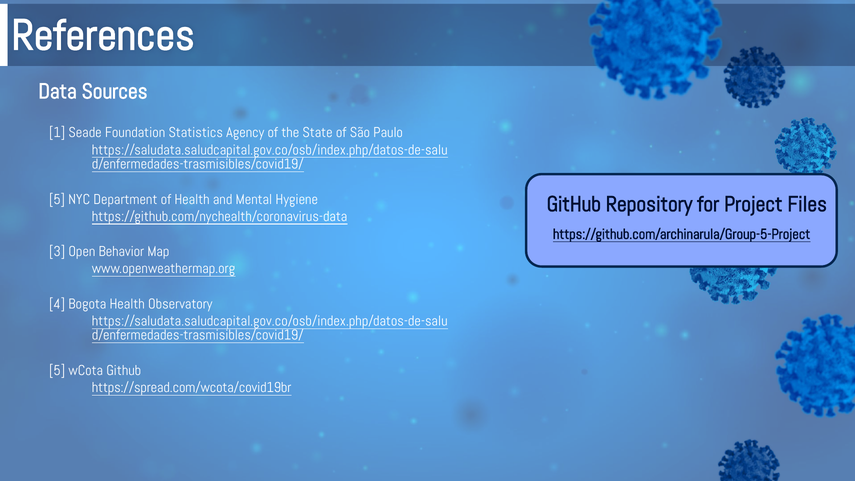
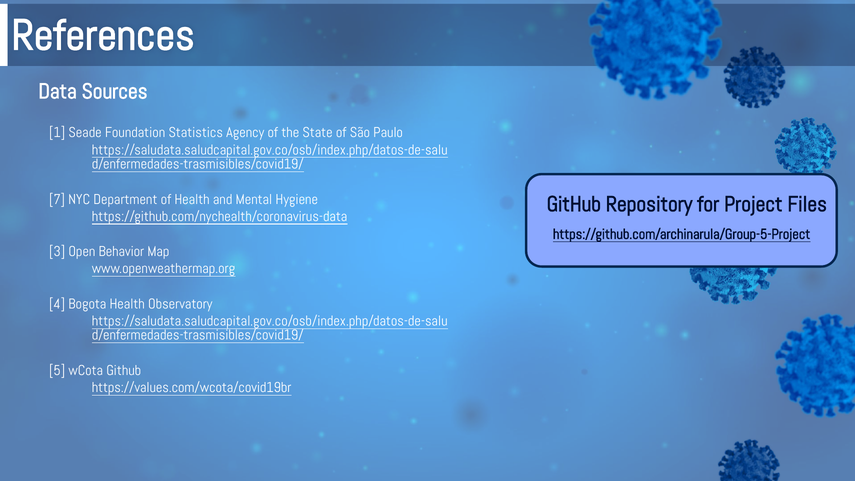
5 at (57, 199): 5 -> 7
https://spread.com/wcota/covid19br: https://spread.com/wcota/covid19br -> https://values.com/wcota/covid19br
